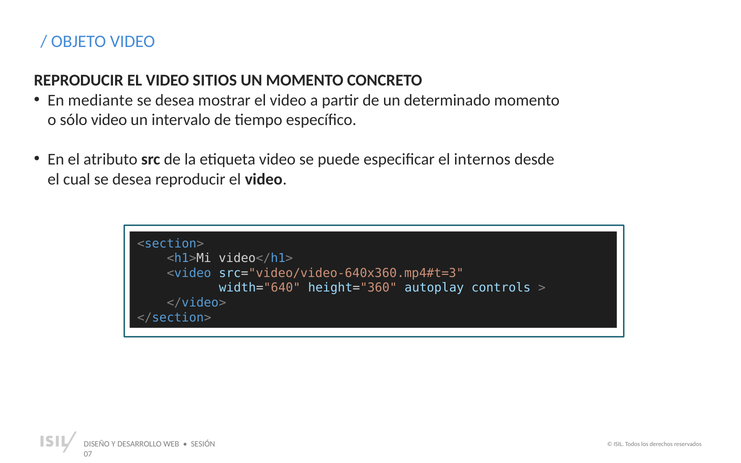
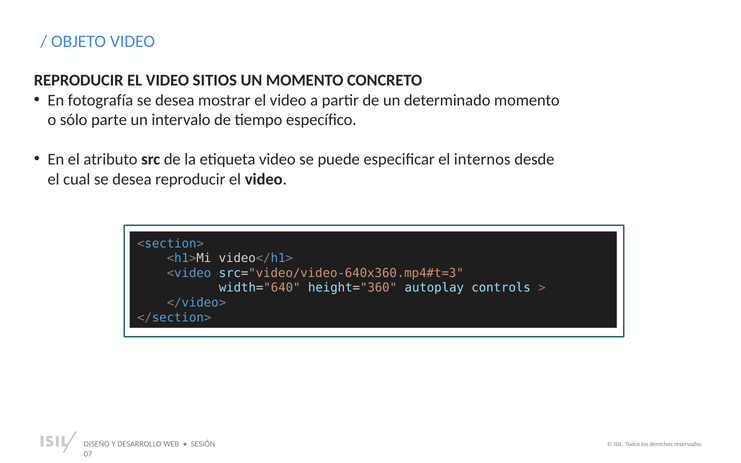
mediante: mediante -> fotografía
sólo video: video -> parte
